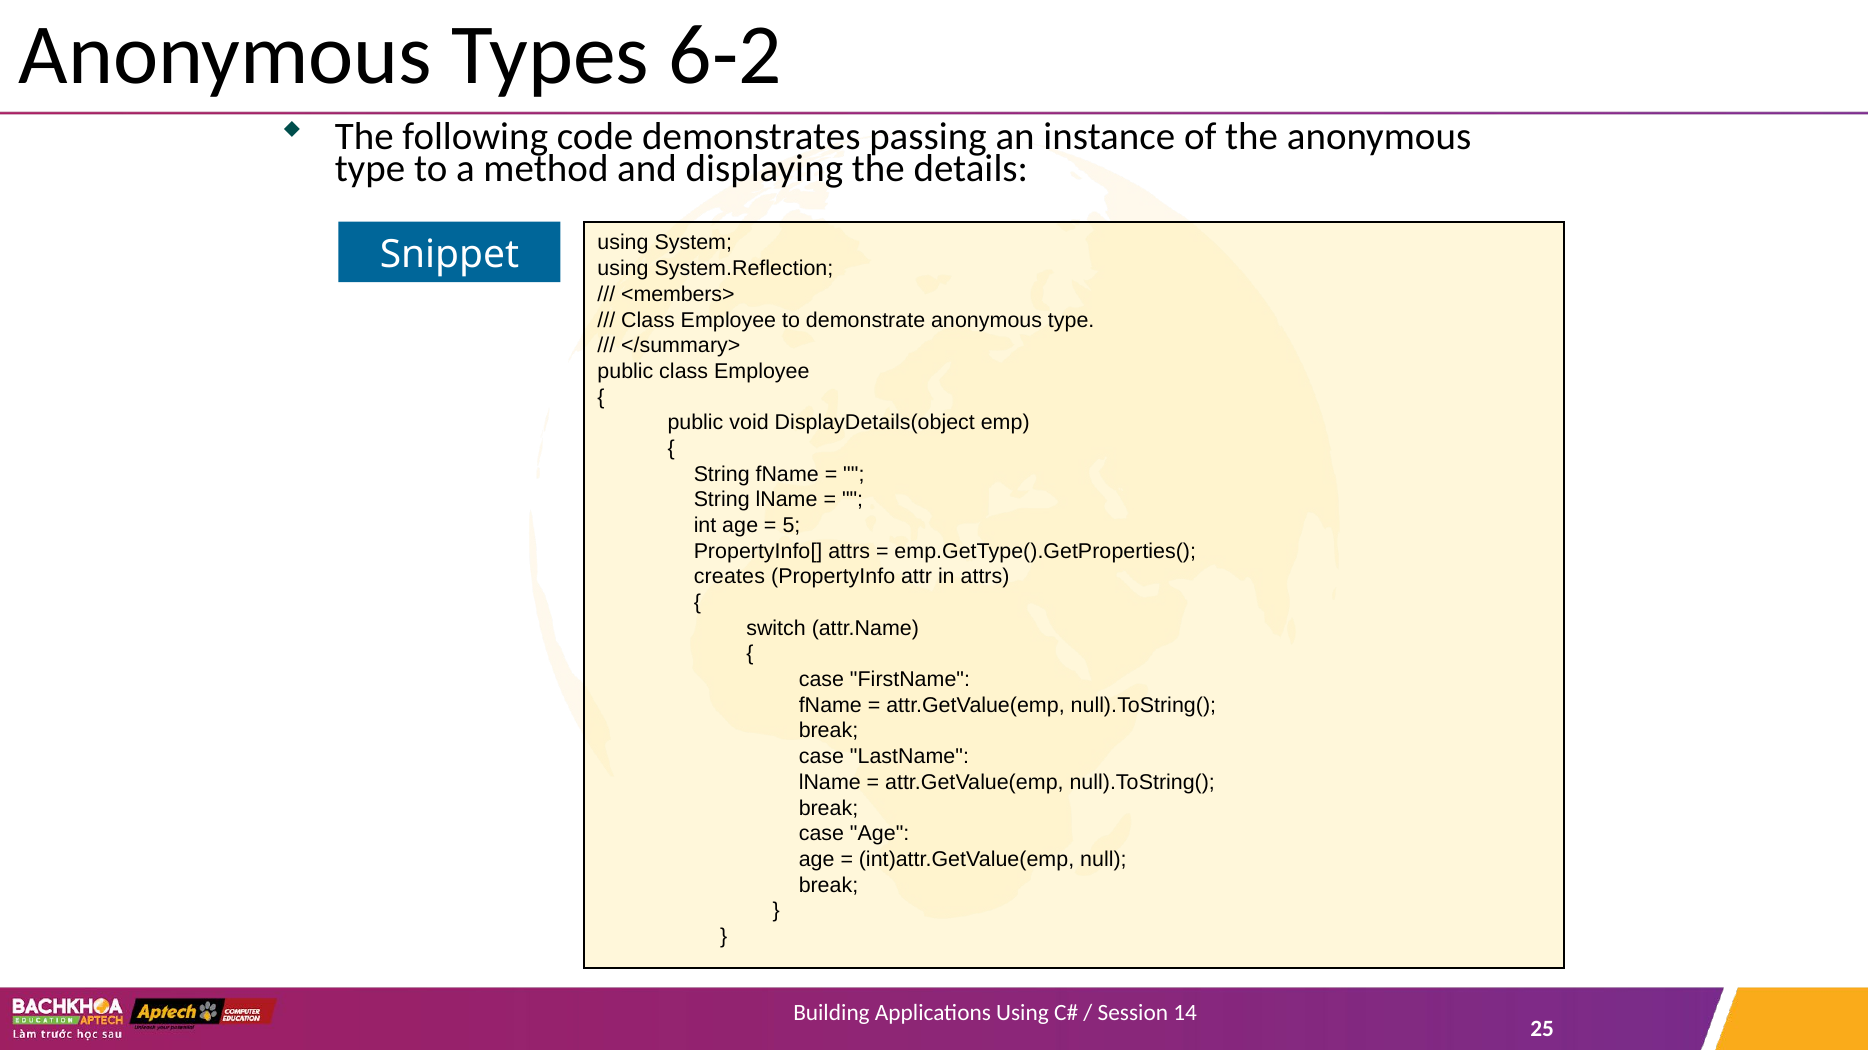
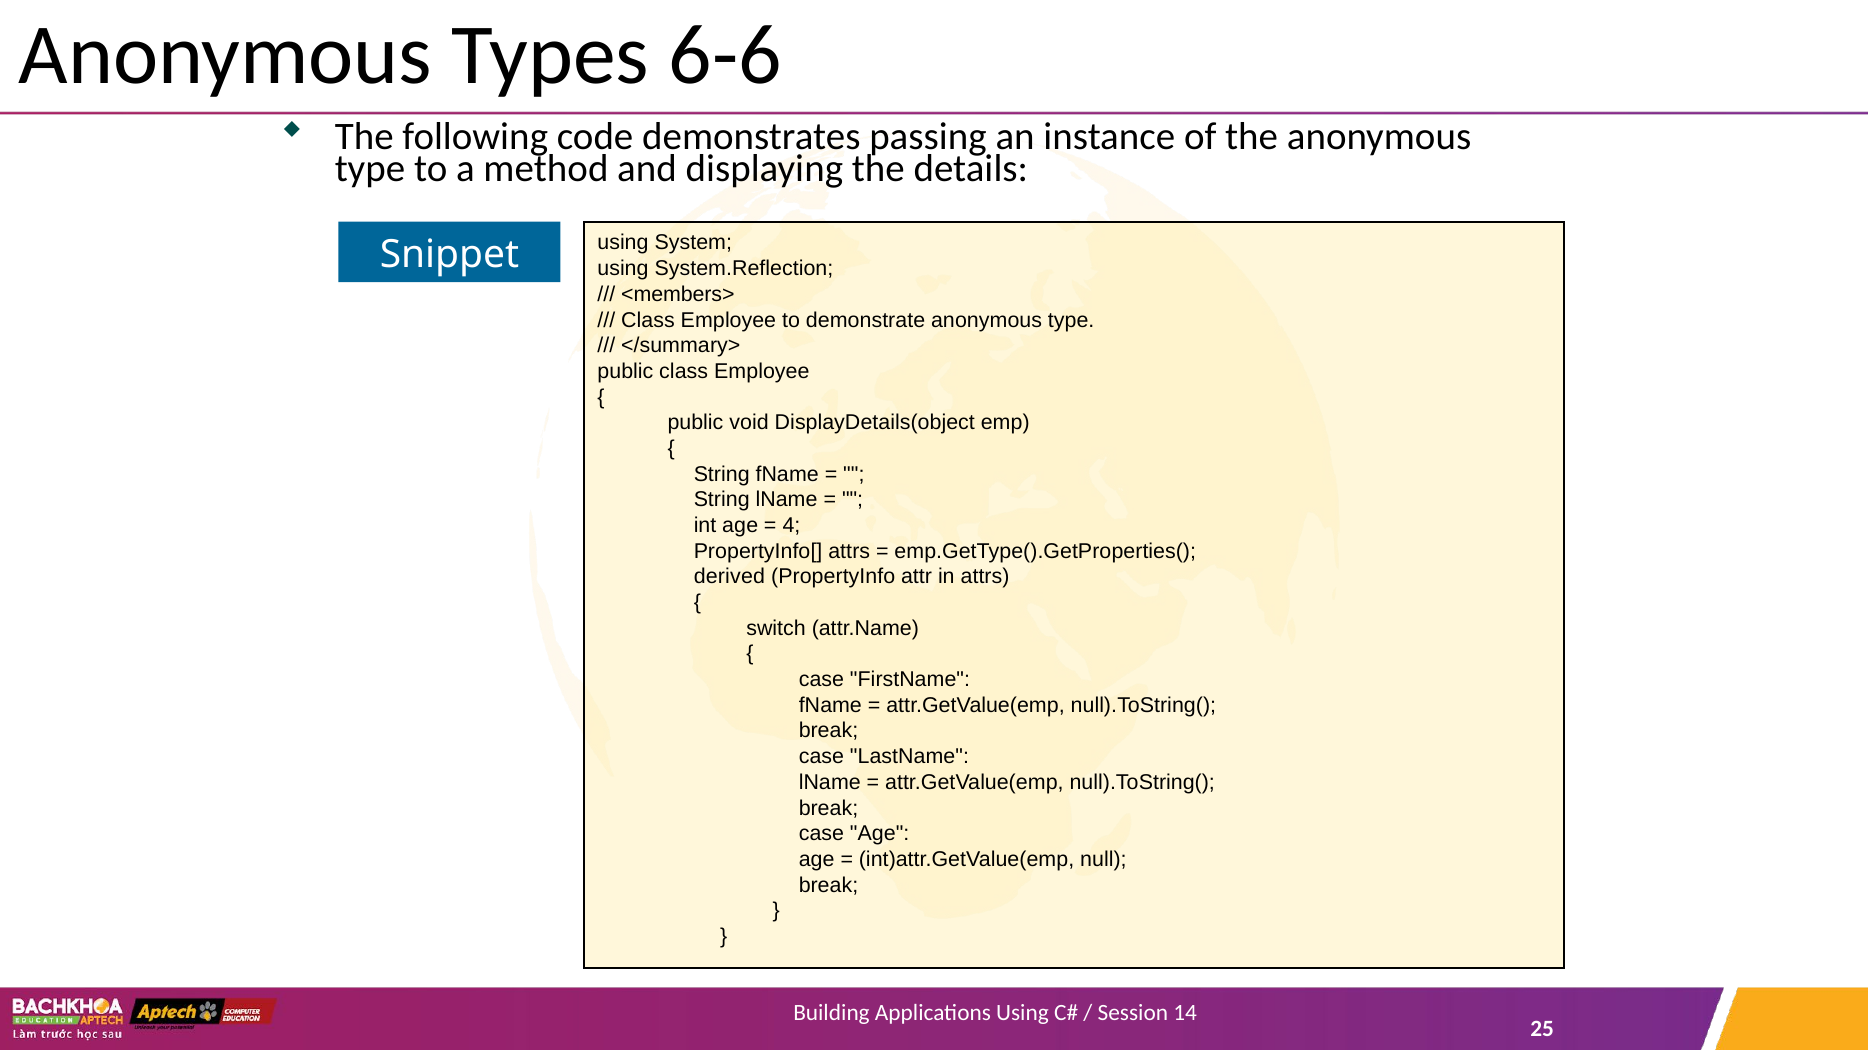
6-2: 6-2 -> 6-6
5: 5 -> 4
creates: creates -> derived
